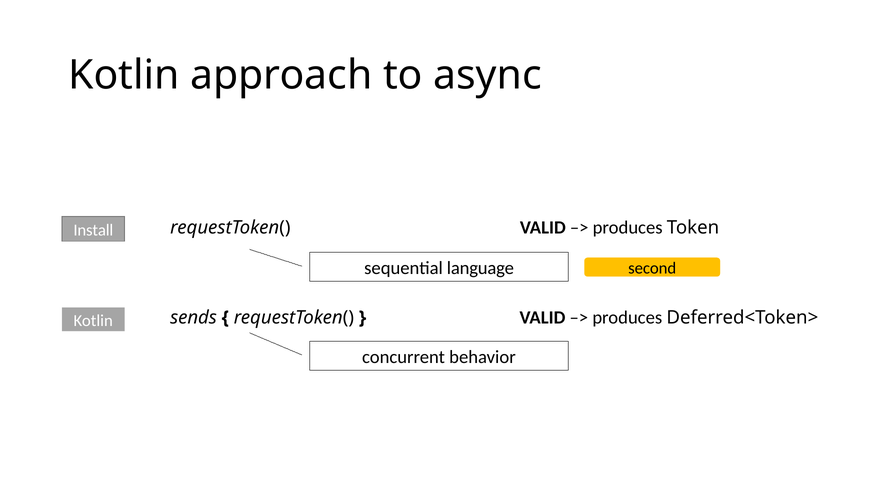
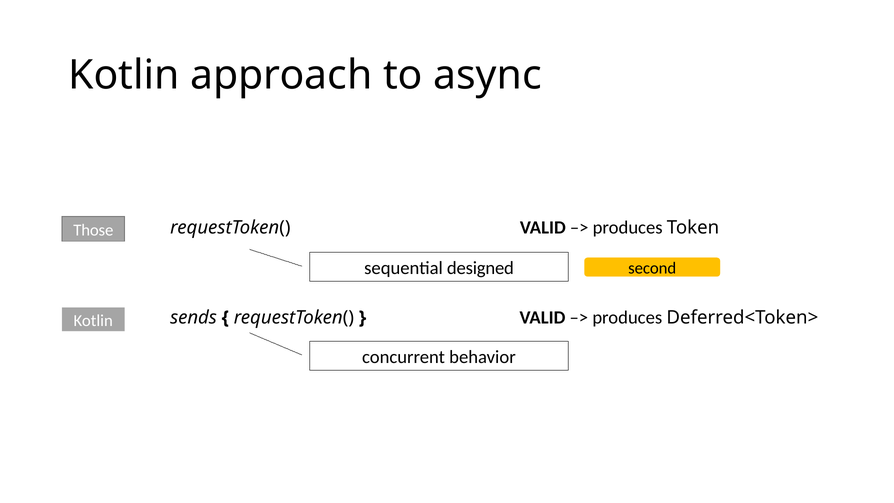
Install: Install -> Those
language: language -> designed
